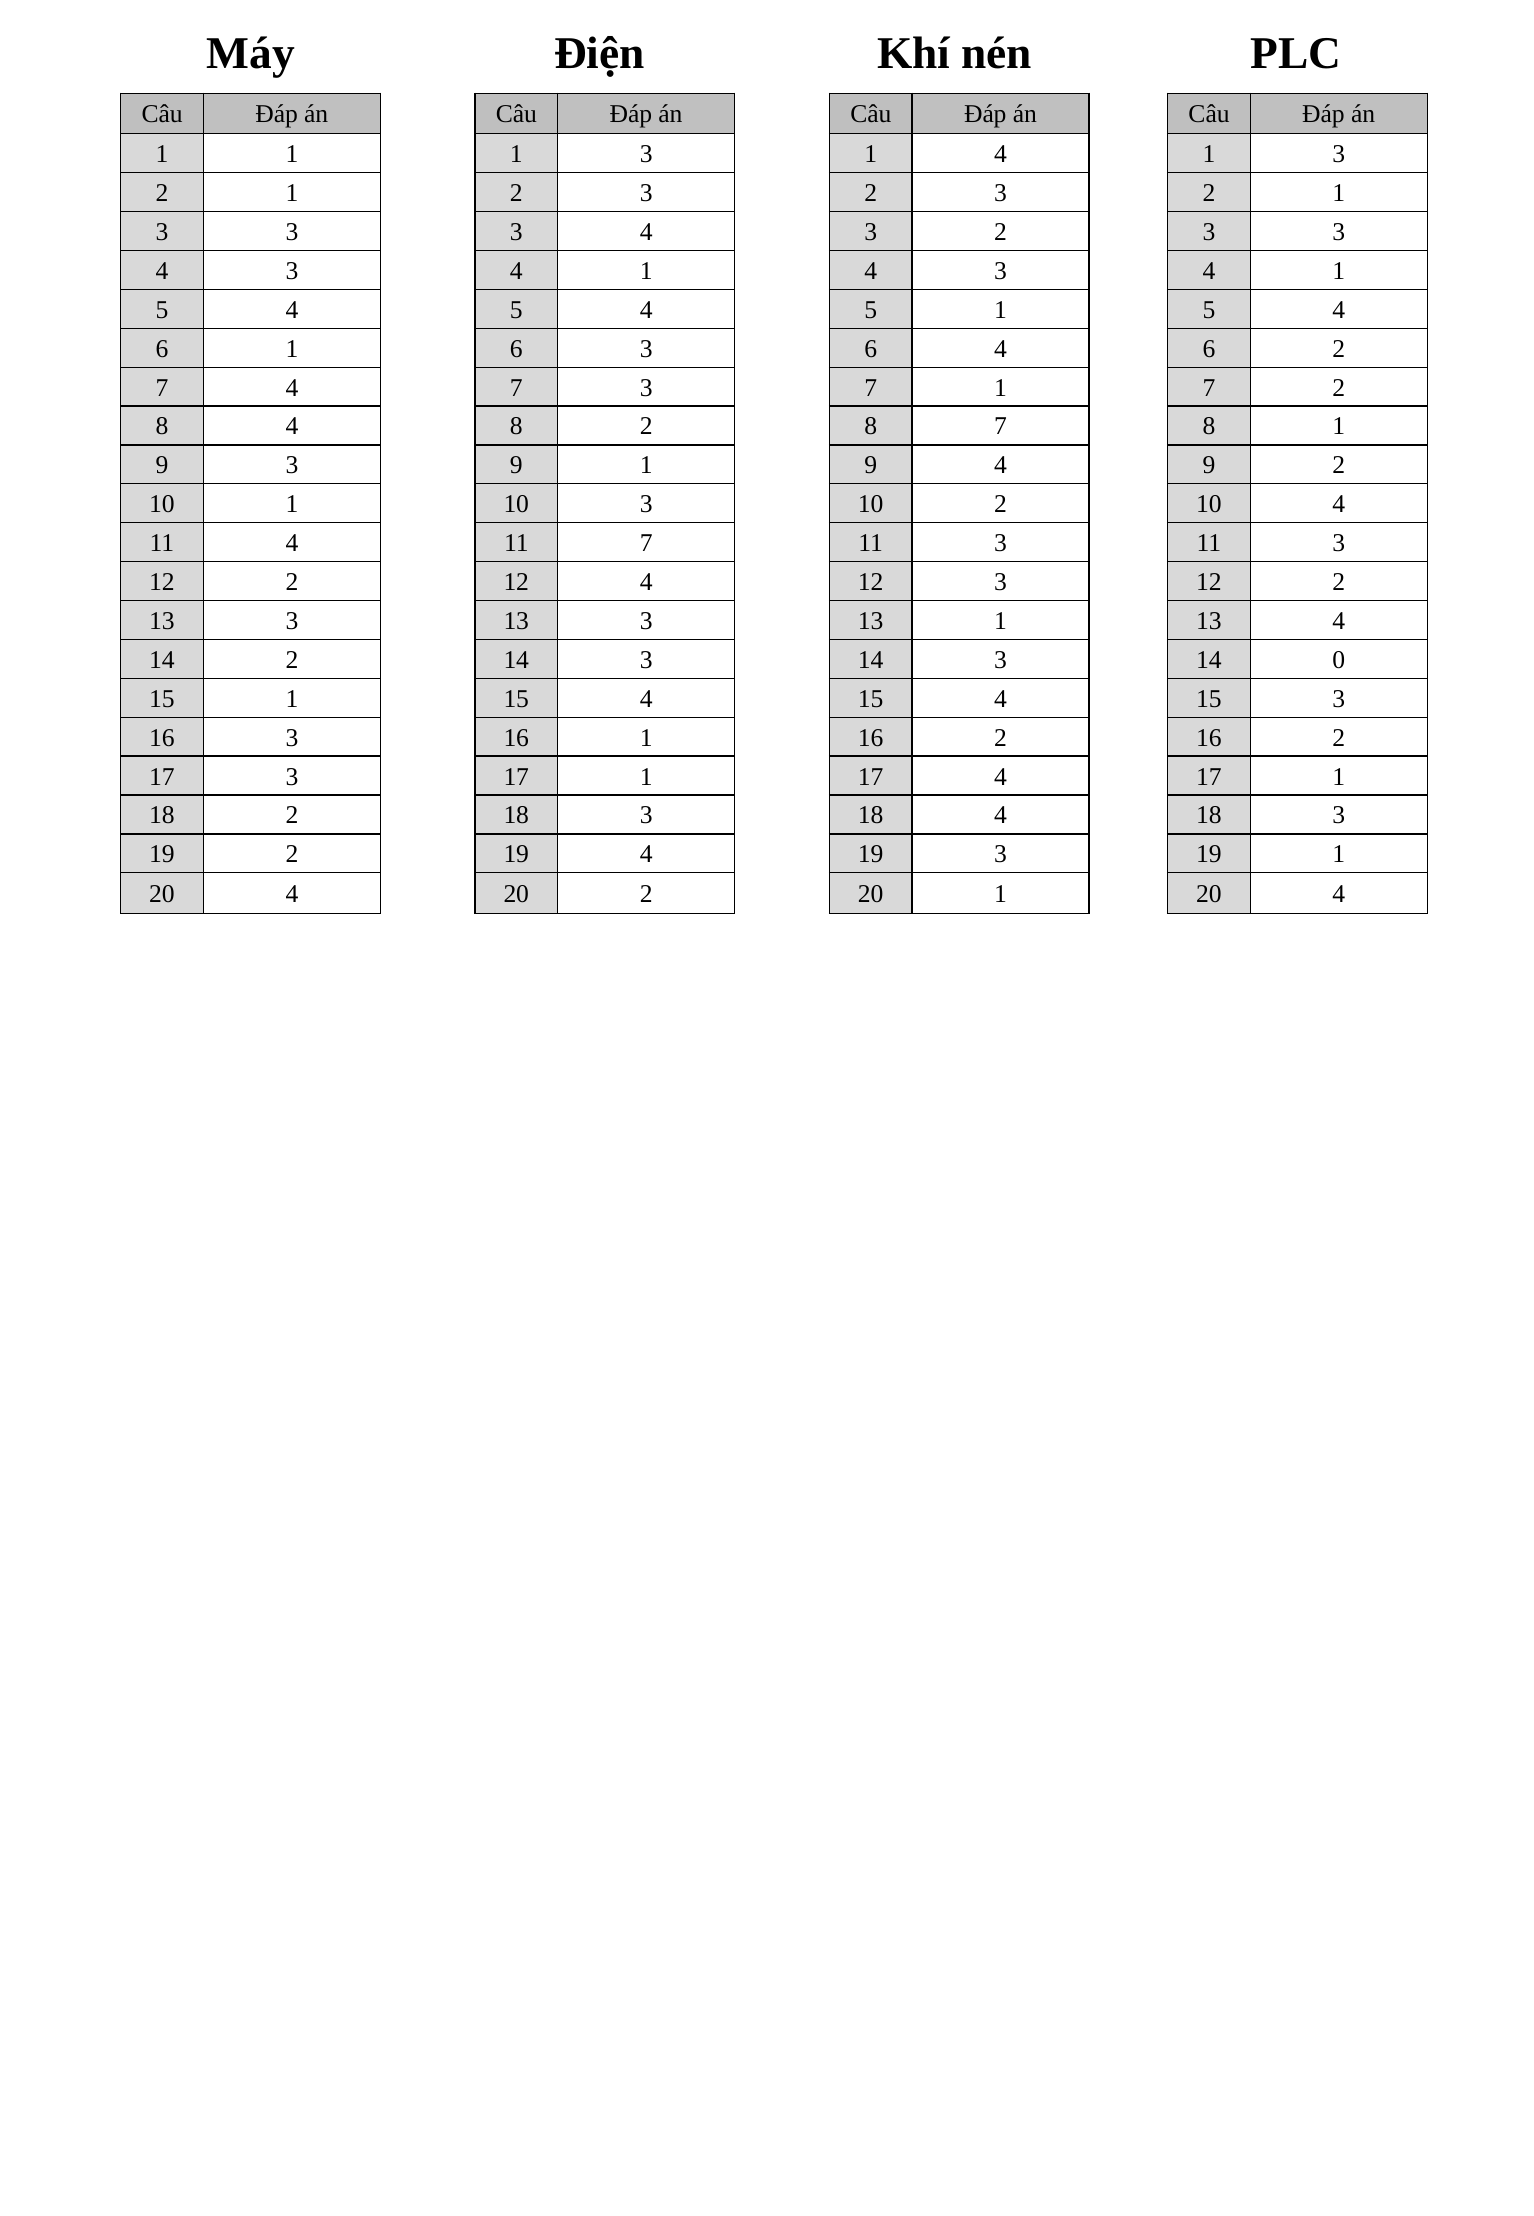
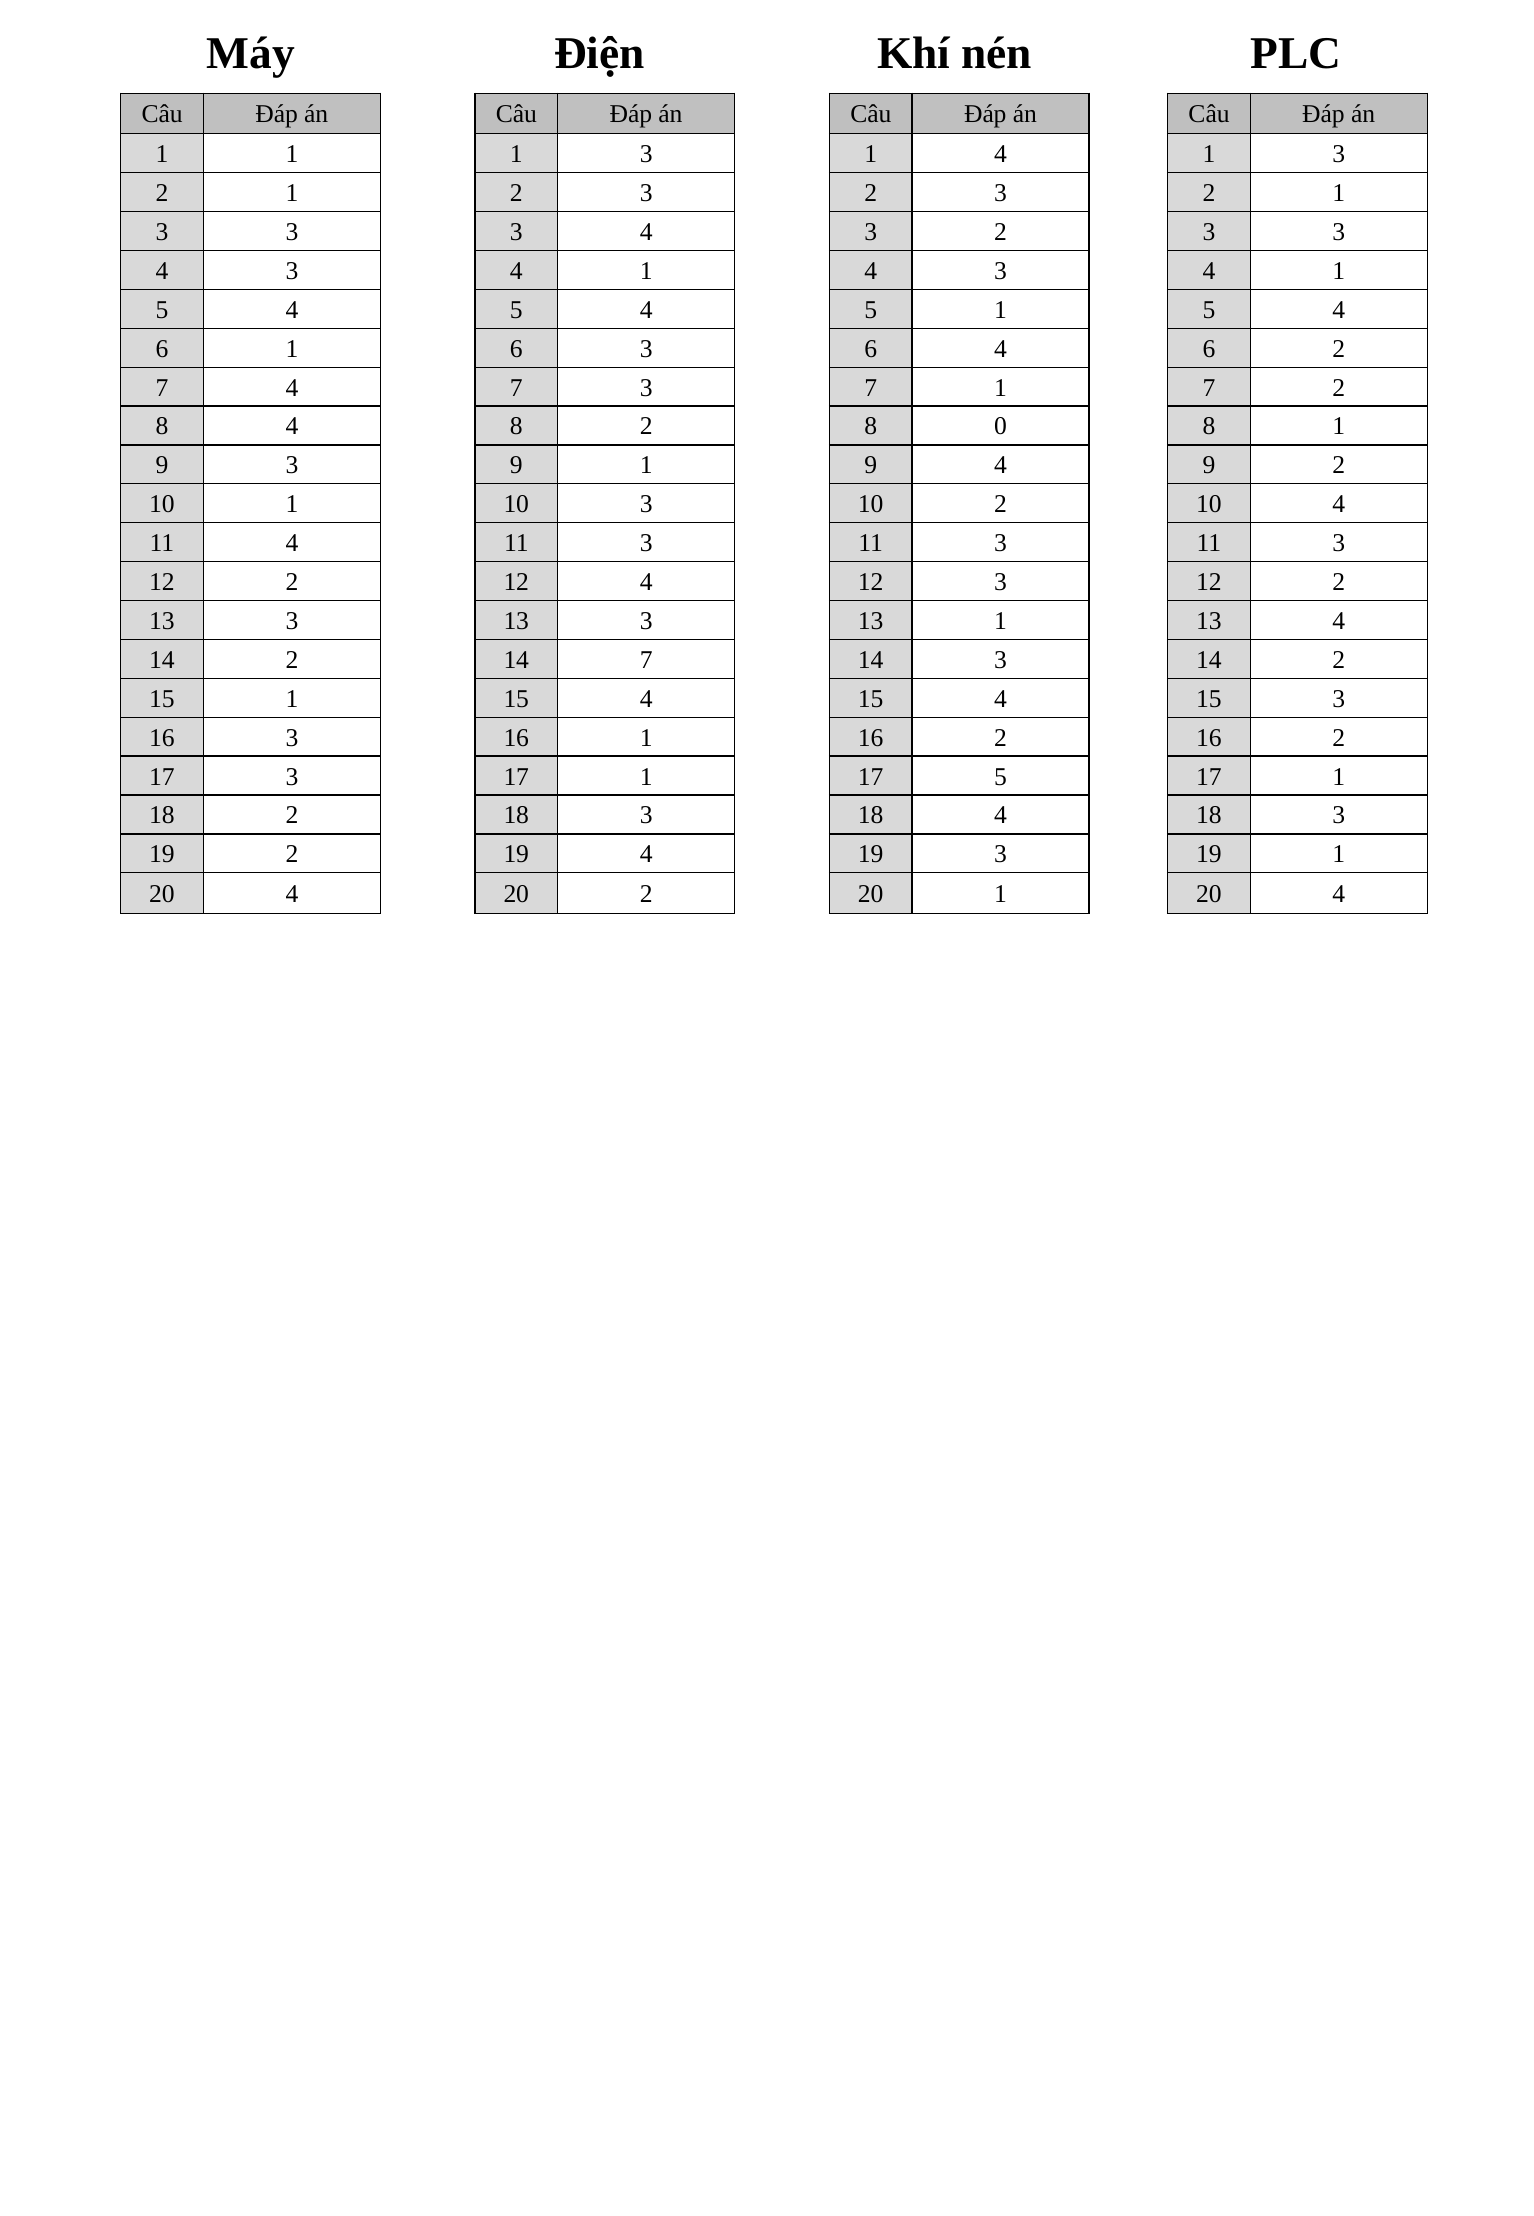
8 7: 7 -> 0
7 at (646, 543): 7 -> 3
3 at (646, 660): 3 -> 7
0 at (1339, 660): 0 -> 2
17 4: 4 -> 5
